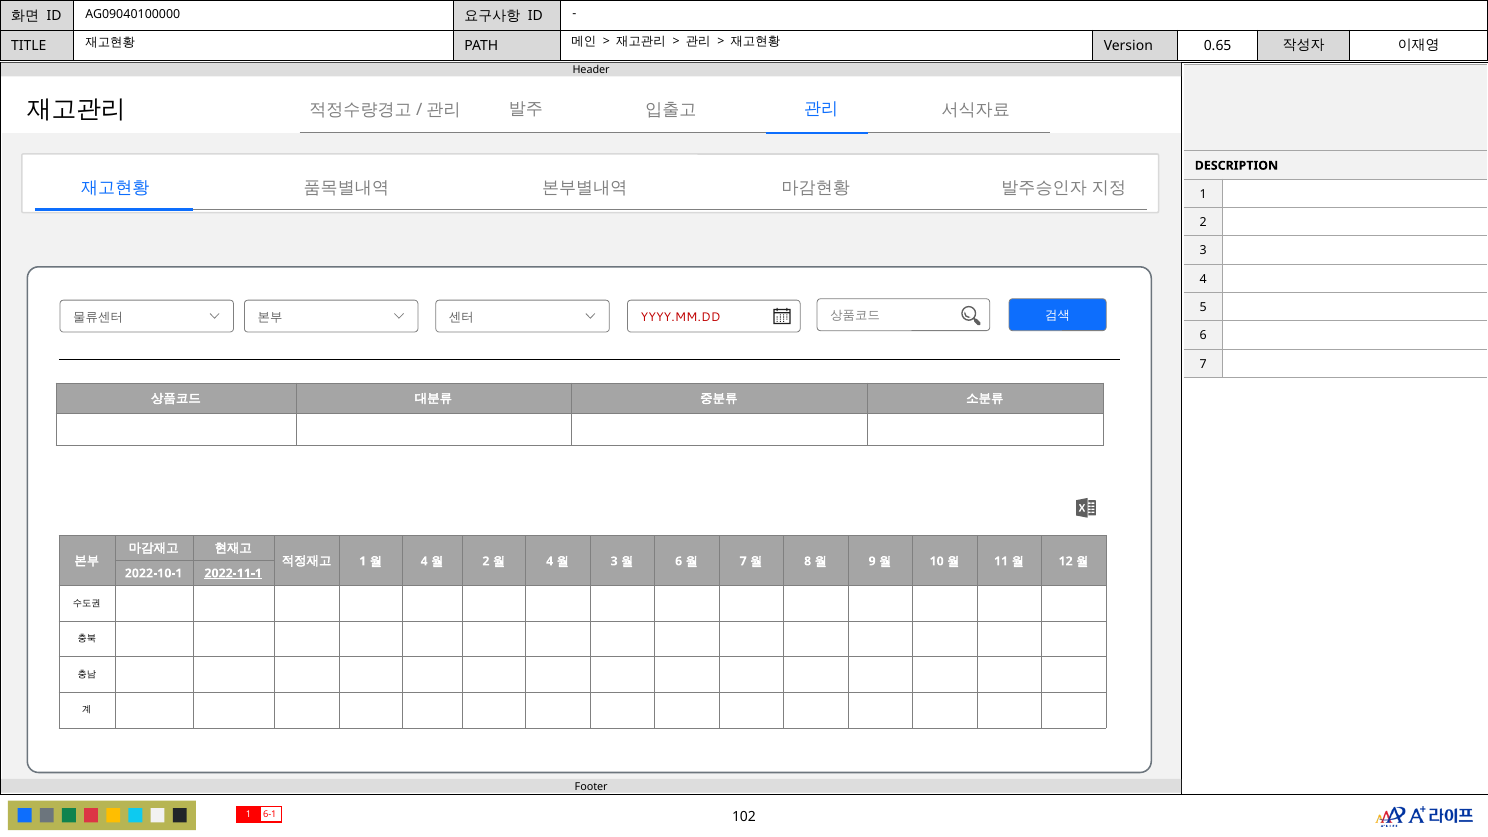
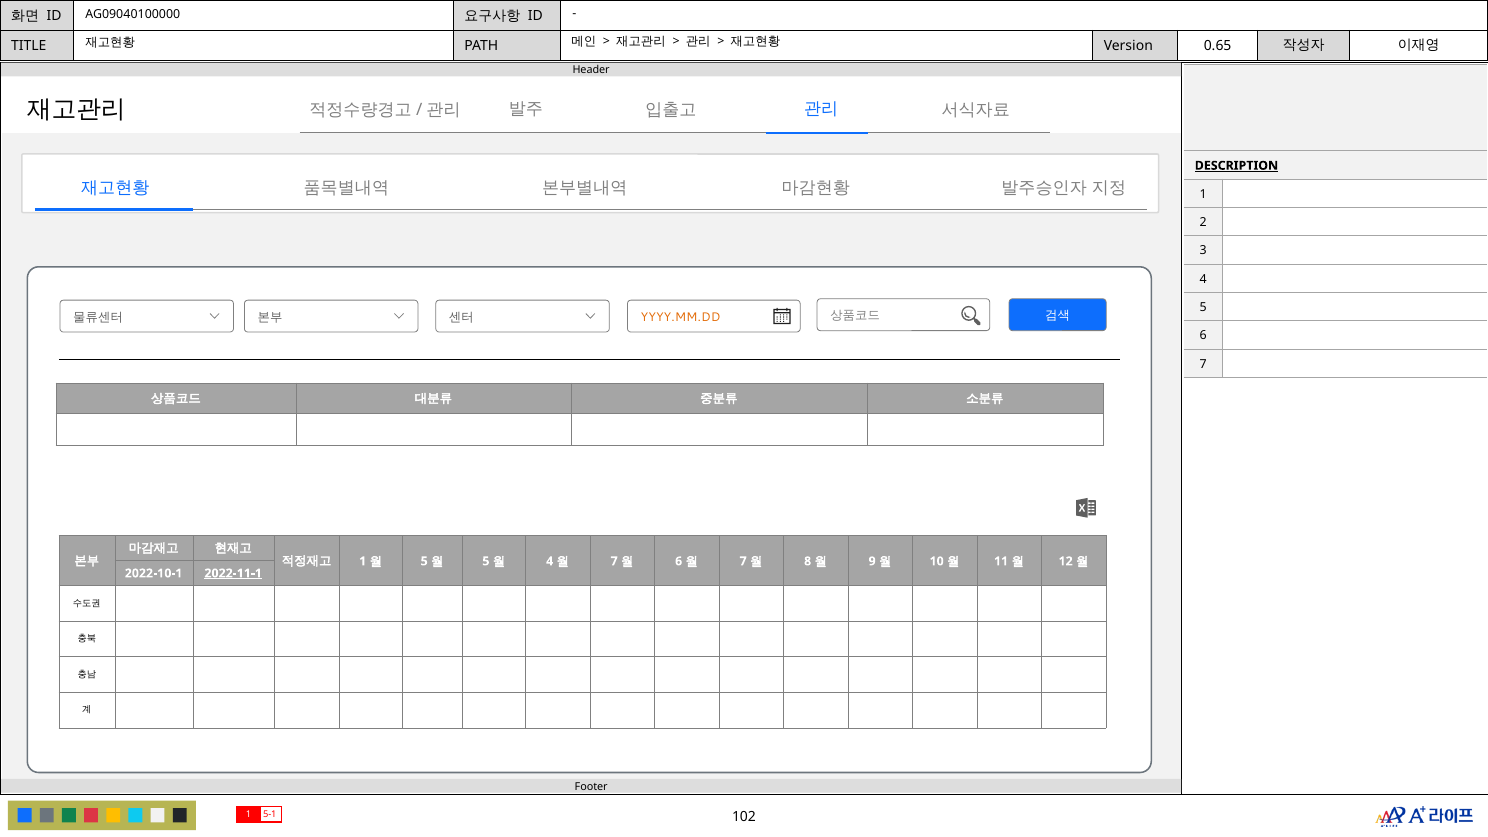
DESCRIPTION underline: none -> present
YYYY.MM.DD colour: red -> orange
4 at (424, 561): 4 -> 5
2 at (486, 561): 2 -> 5
3 at (614, 561): 3 -> 7
6-1: 6-1 -> 5-1
